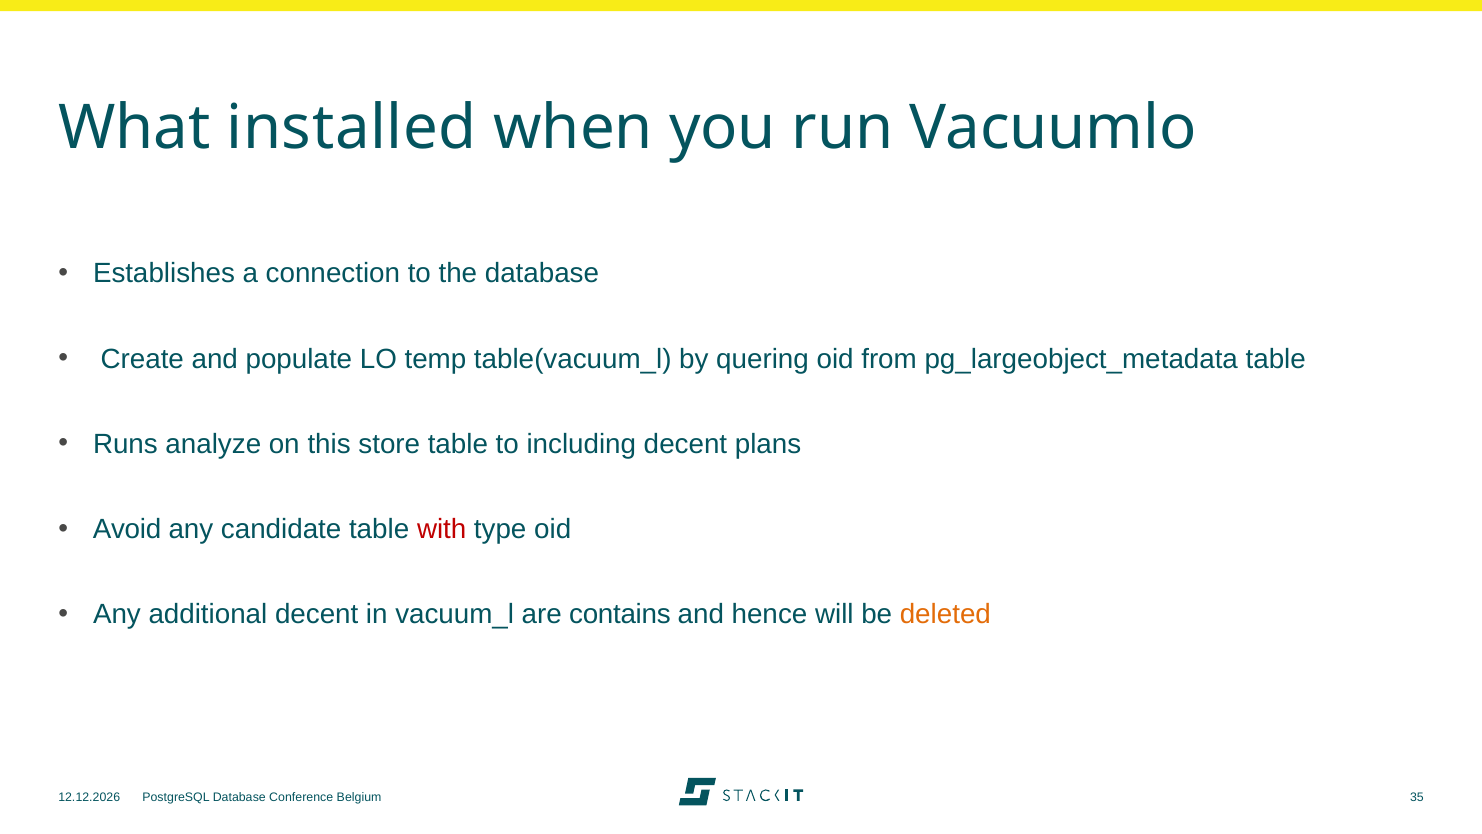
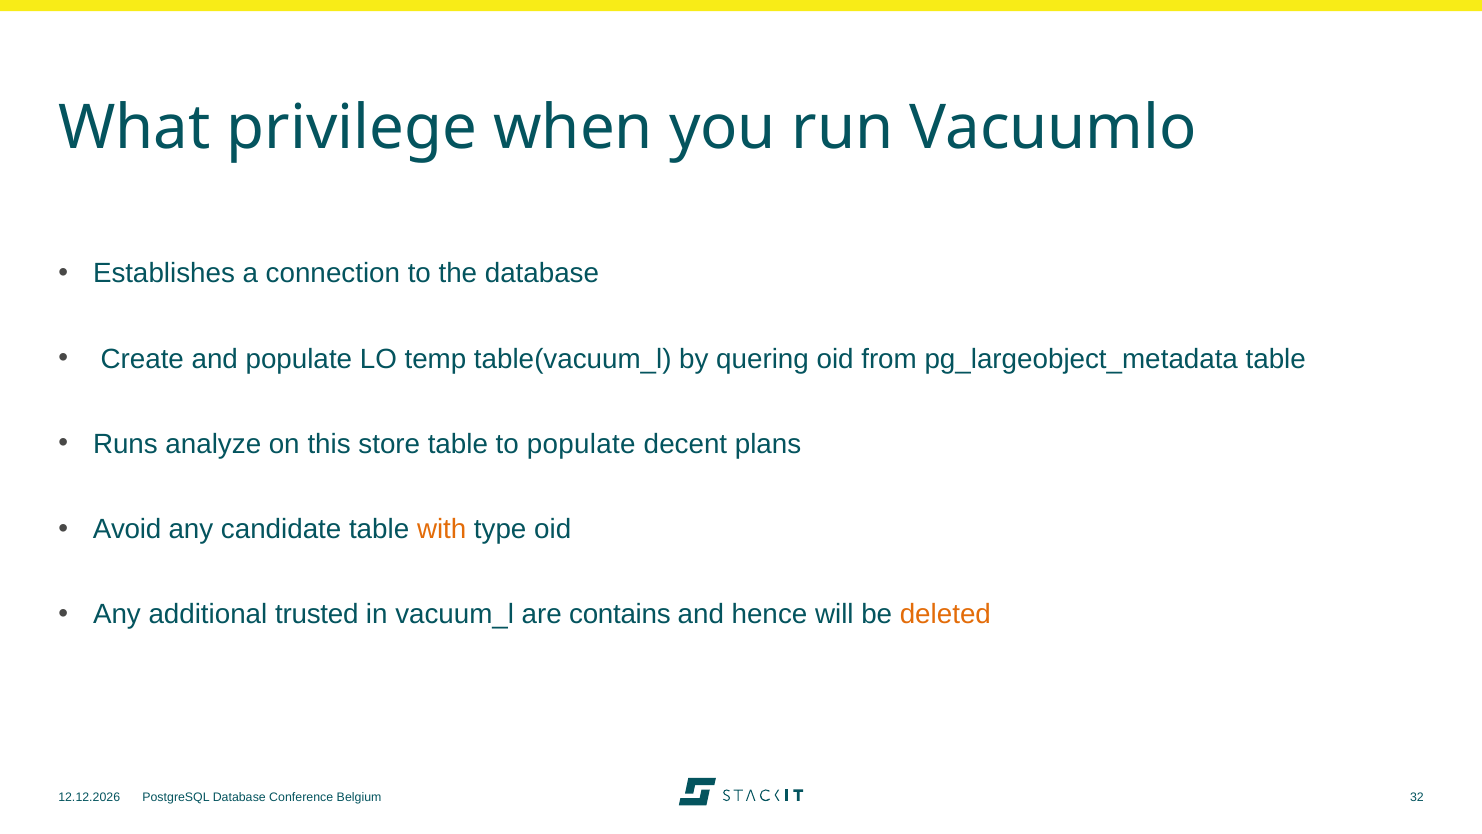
installed: installed -> privilege
to including: including -> populate
with colour: red -> orange
additional decent: decent -> trusted
35: 35 -> 32
